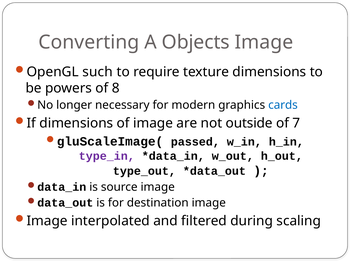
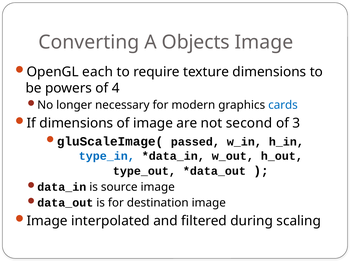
such: such -> each
8: 8 -> 4
outside: outside -> second
7: 7 -> 3
type_in colour: purple -> blue
